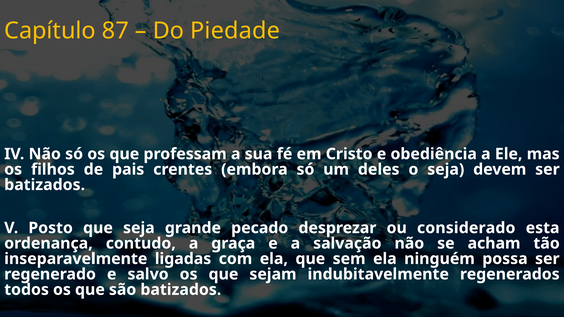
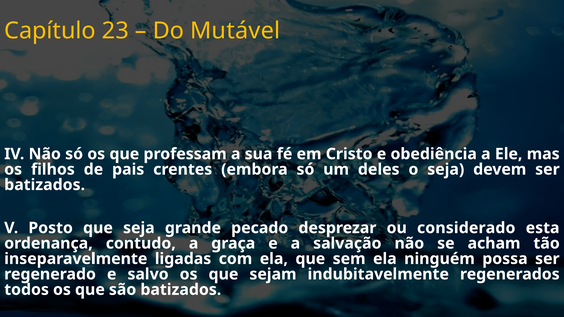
87: 87 -> 23
Piedade: Piedade -> Mutável
